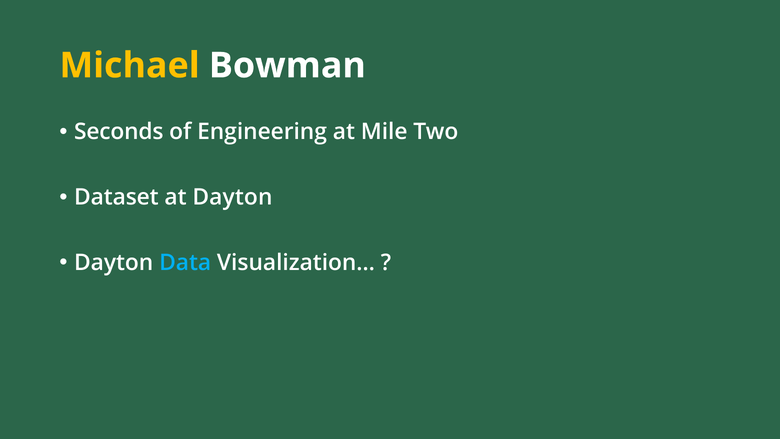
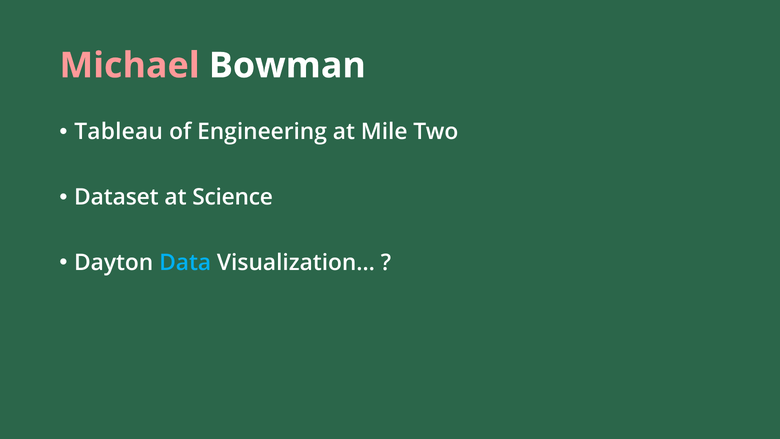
Michael colour: yellow -> pink
Seconds: Seconds -> Tableau
at Dayton: Dayton -> Science
